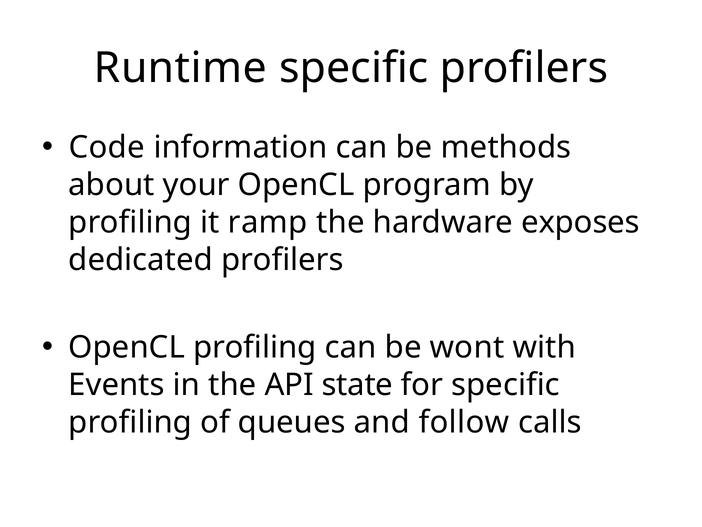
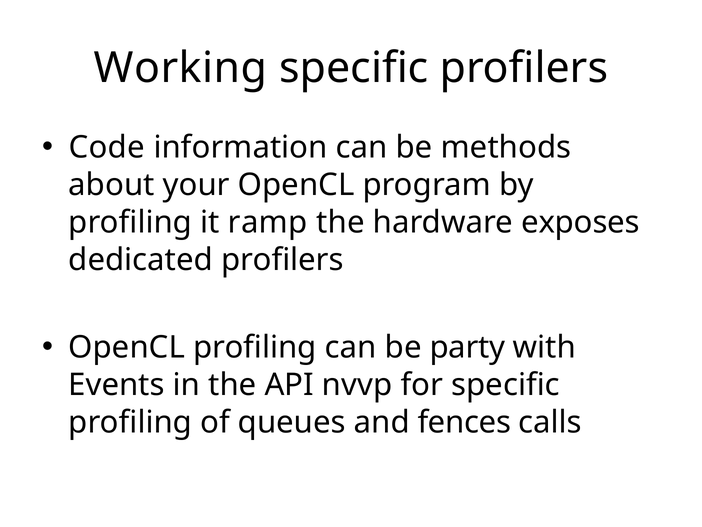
Runtime: Runtime -> Working
wont: wont -> party
state: state -> nvvp
follow: follow -> fences
